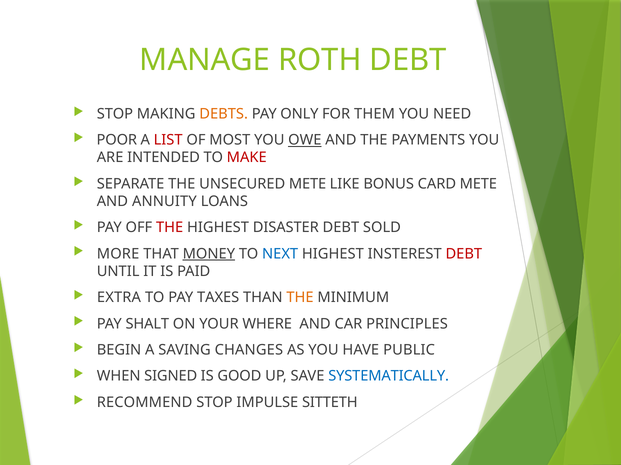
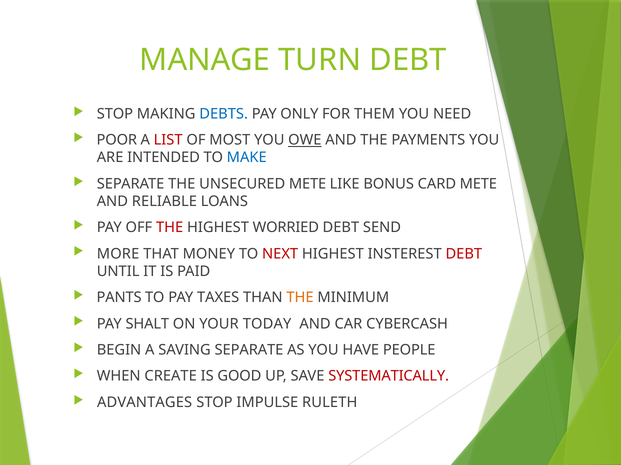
ROTH: ROTH -> TURN
DEBTS colour: orange -> blue
MAKE colour: red -> blue
ANNUITY: ANNUITY -> RELIABLE
DISASTER: DISASTER -> WORRIED
SOLD: SOLD -> SEND
MONEY underline: present -> none
NEXT colour: blue -> red
EXTRA: EXTRA -> PANTS
WHERE: WHERE -> TODAY
PRINCIPLES: PRINCIPLES -> CYBERCASH
SAVING CHANGES: CHANGES -> SEPARATE
PUBLIC: PUBLIC -> PEOPLE
SIGNED: SIGNED -> CREATE
SYSTEMATICALLY colour: blue -> red
RECOMMEND: RECOMMEND -> ADVANTAGES
SITTETH: SITTETH -> RULETH
